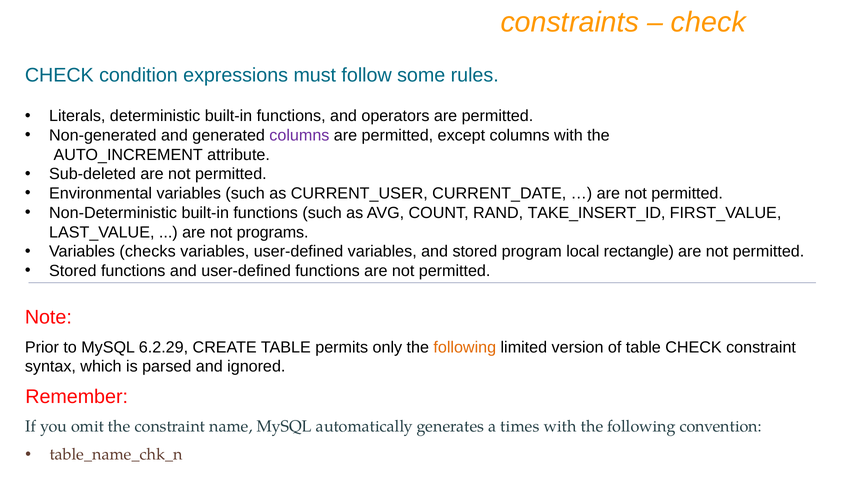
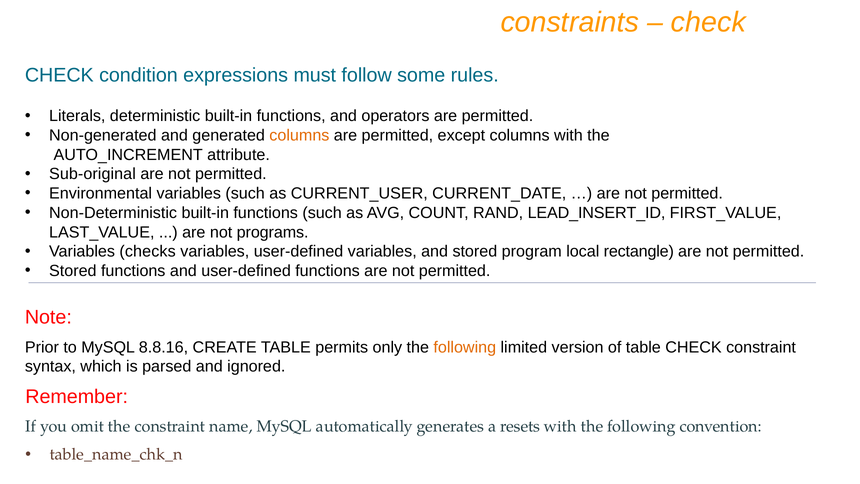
columns at (299, 135) colour: purple -> orange
Sub-deleted: Sub-deleted -> Sub-original
TAKE_INSERT_ID: TAKE_INSERT_ID -> LEAD_INSERT_ID
6.2.29: 6.2.29 -> 8.8.16
times: times -> resets
